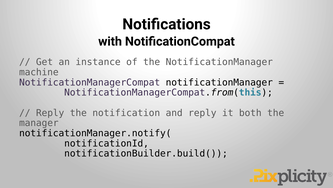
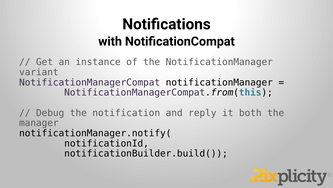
machine: machine -> variant
Reply at (50, 112): Reply -> Debug
